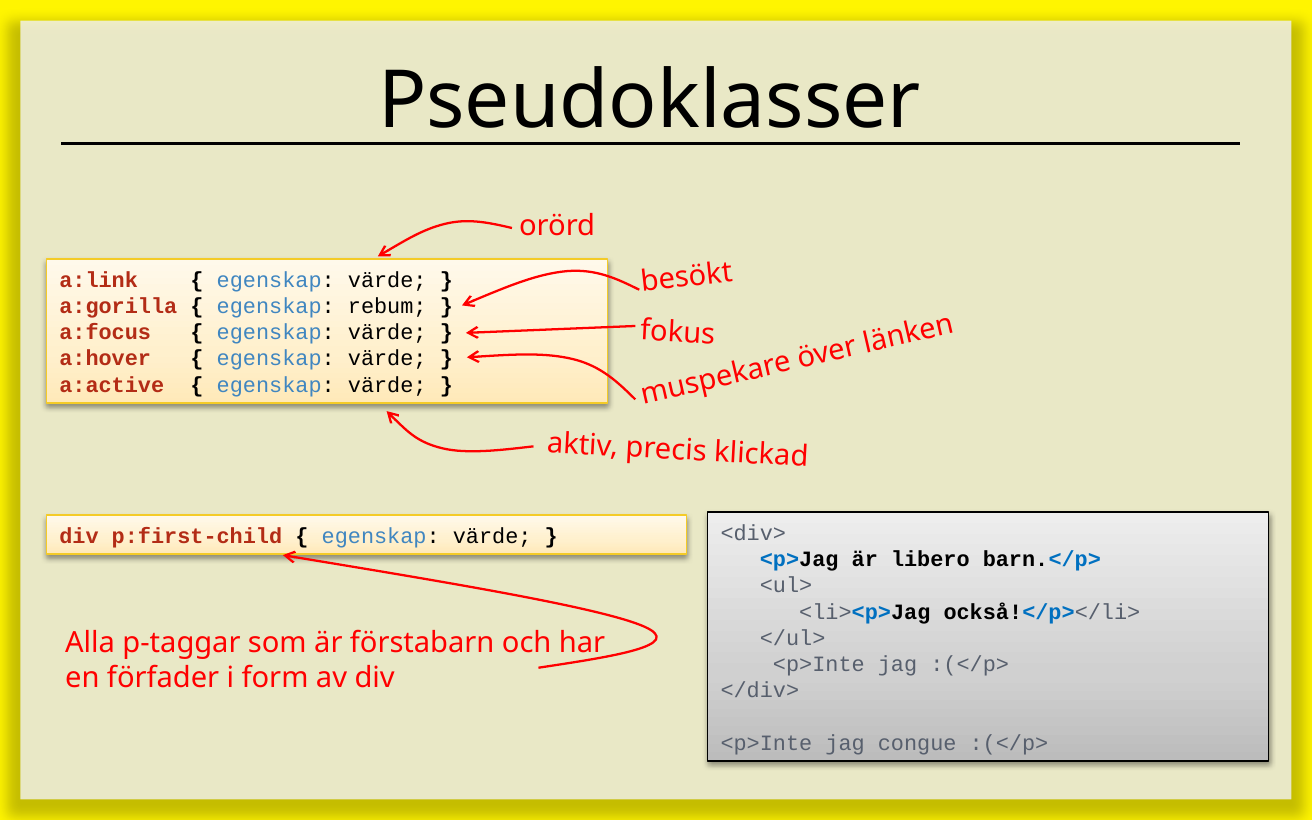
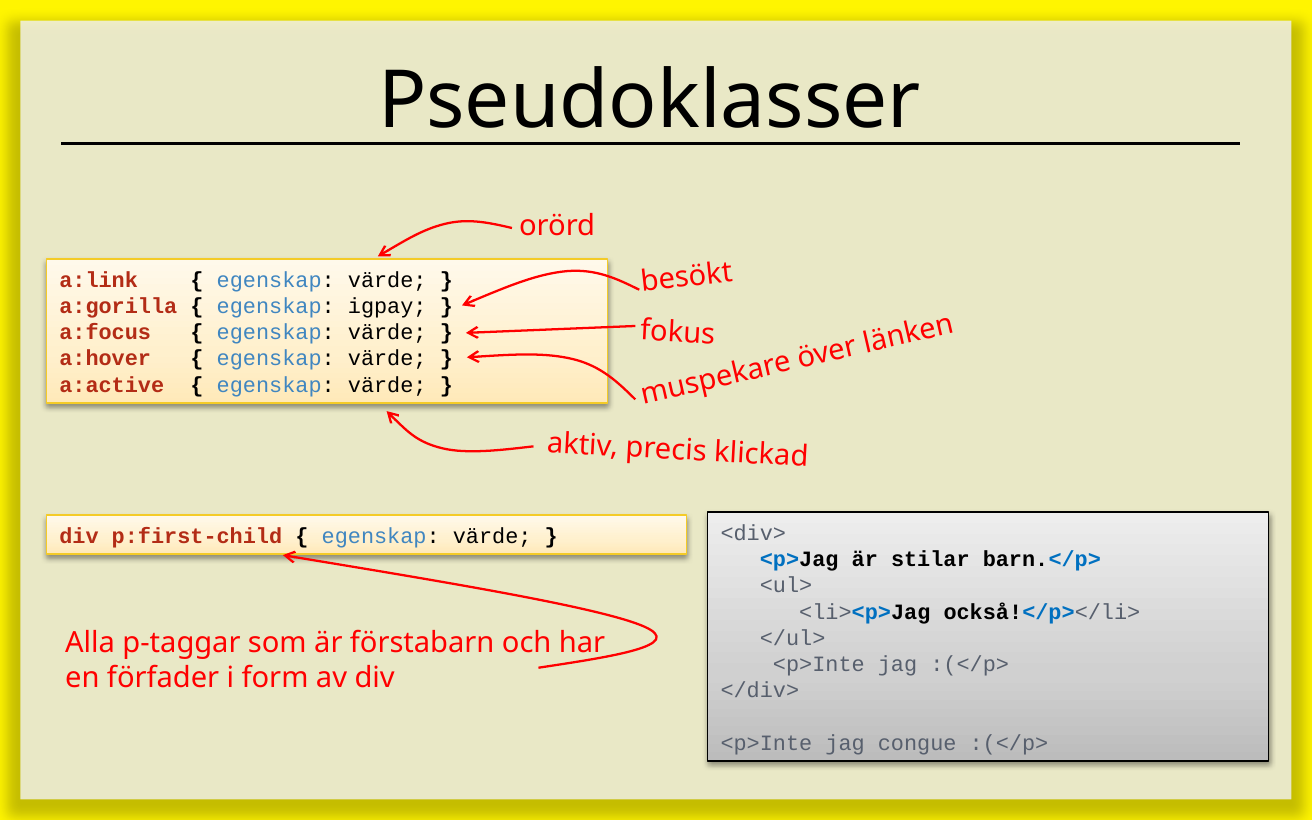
rebum: rebum -> igpay
libero: libero -> stilar
